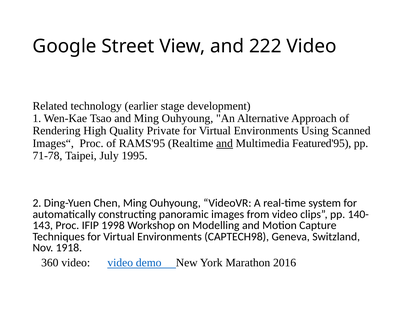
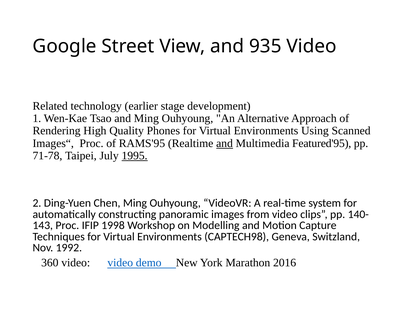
222: 222 -> 935
Private: Private -> Phones
1995 underline: none -> present
1918: 1918 -> 1992
